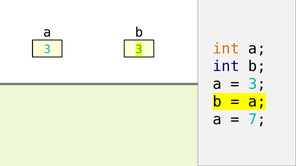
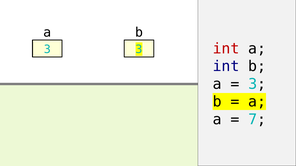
int at (226, 49) colour: orange -> red
